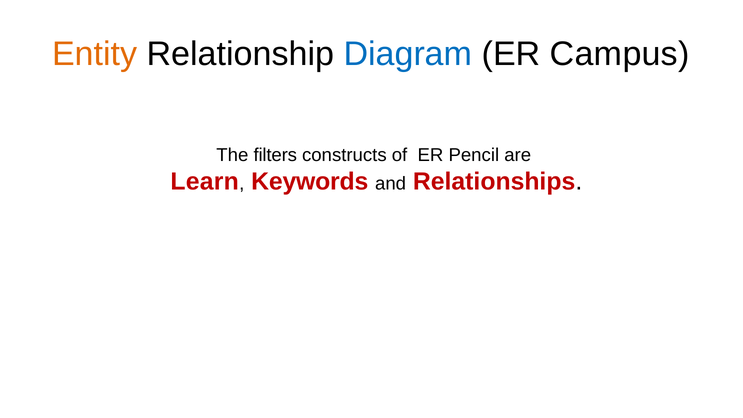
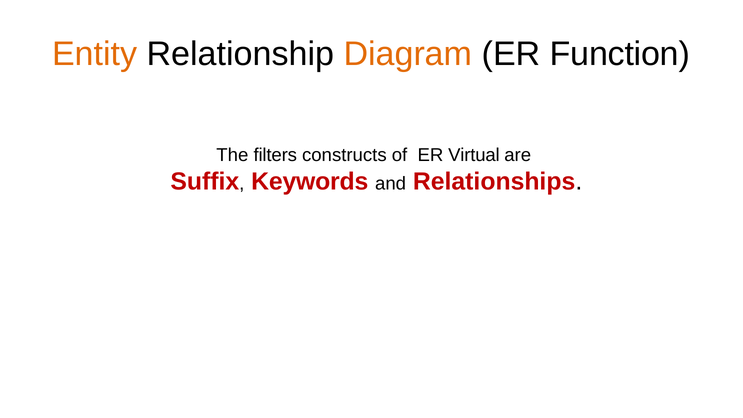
Diagram colour: blue -> orange
Campus: Campus -> Function
Pencil: Pencil -> Virtual
Learn: Learn -> Suffix
